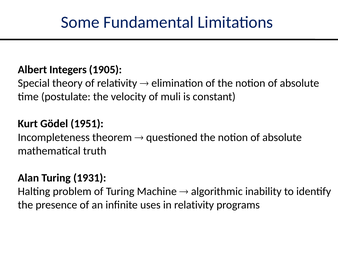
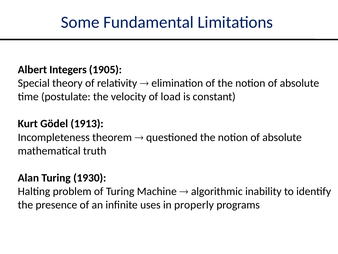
muli: muli -> load
1951: 1951 -> 1913
1931: 1931 -> 1930
in relativity: relativity -> properly
